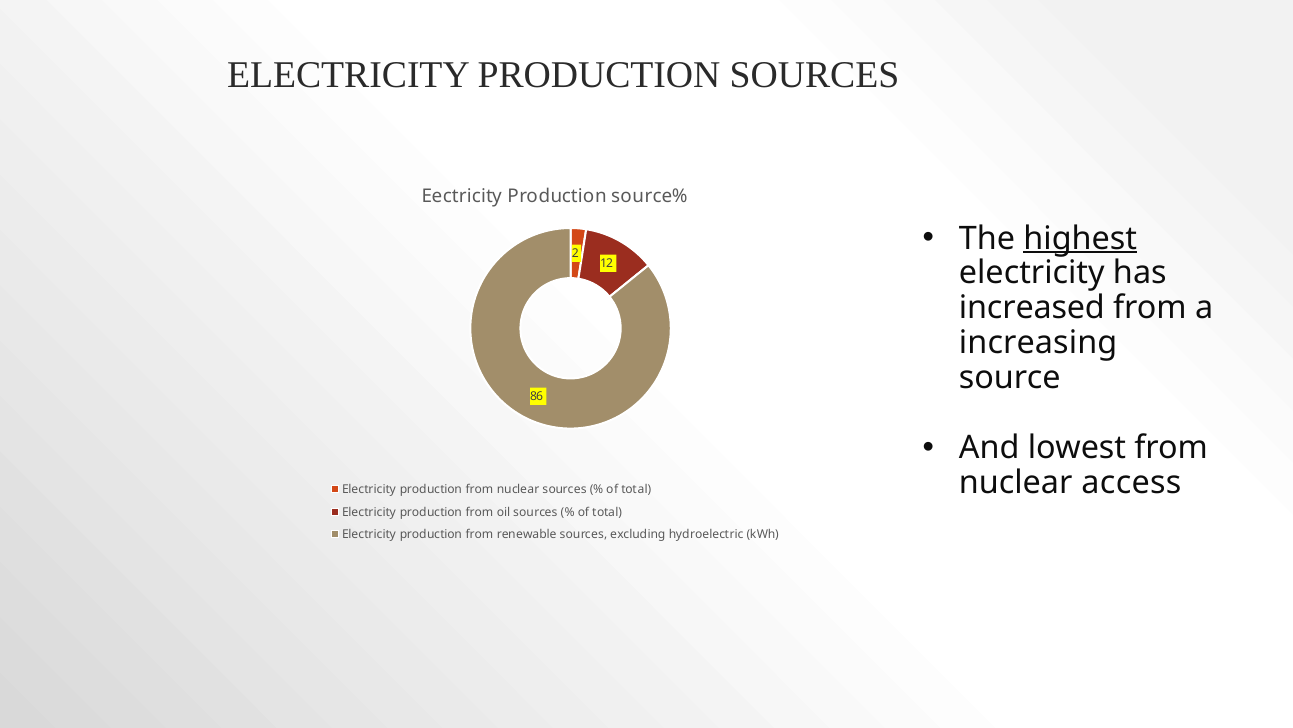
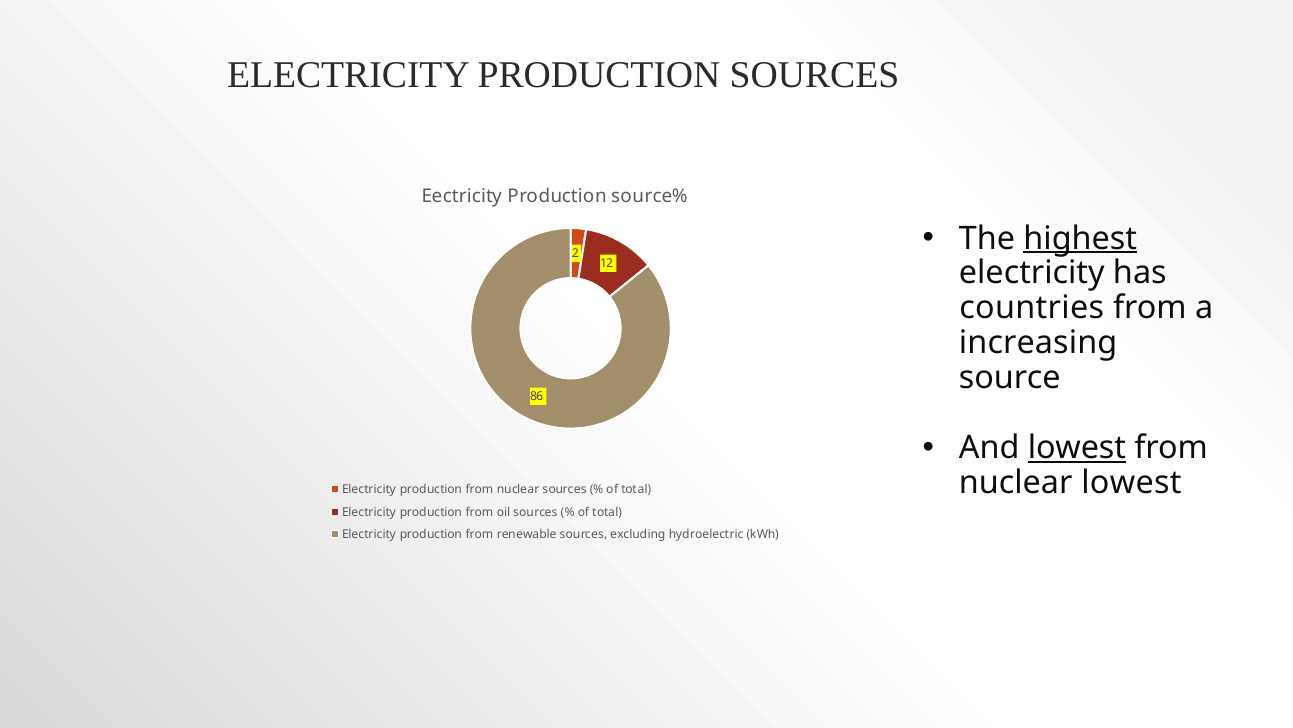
increased: increased -> countries
lowest at (1077, 448) underline: none -> present
nuclear access: access -> lowest
